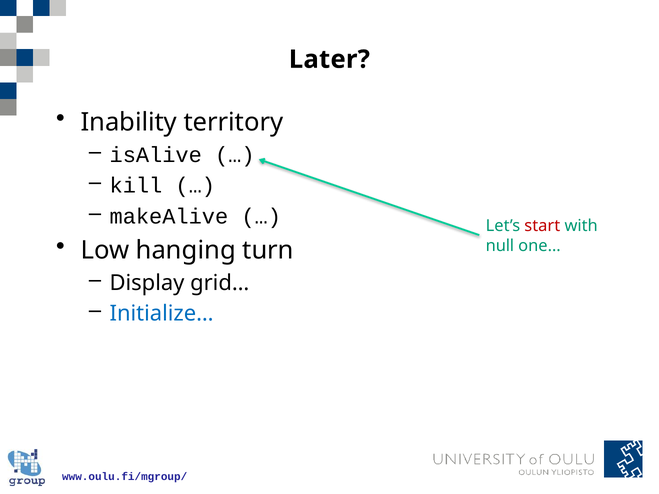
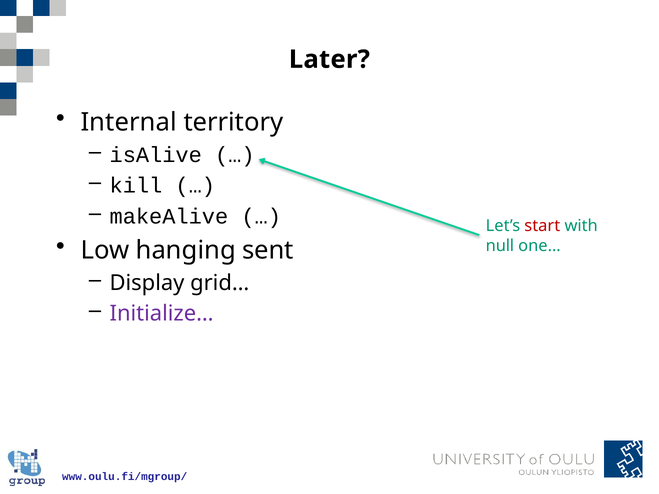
Inability: Inability -> Internal
turn: turn -> sent
Initialize… colour: blue -> purple
